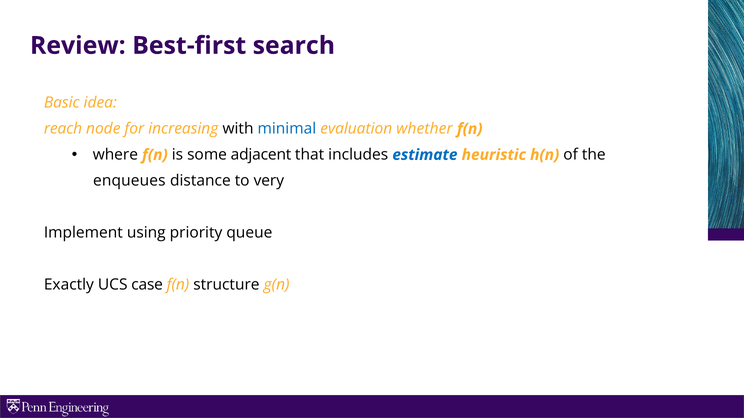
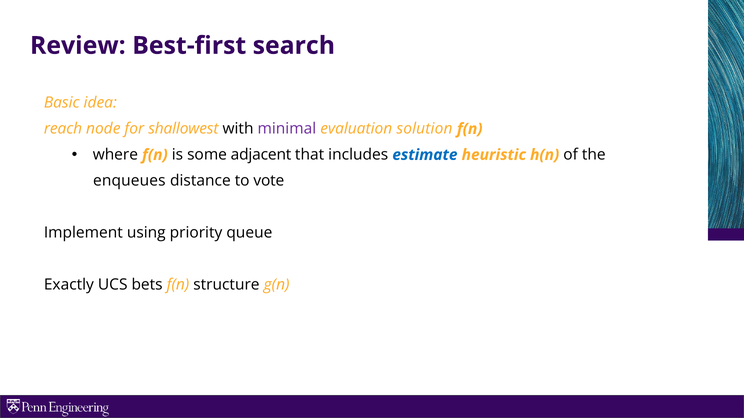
increasing: increasing -> shallowest
minimal colour: blue -> purple
whether: whether -> solution
very: very -> vote
case: case -> bets
